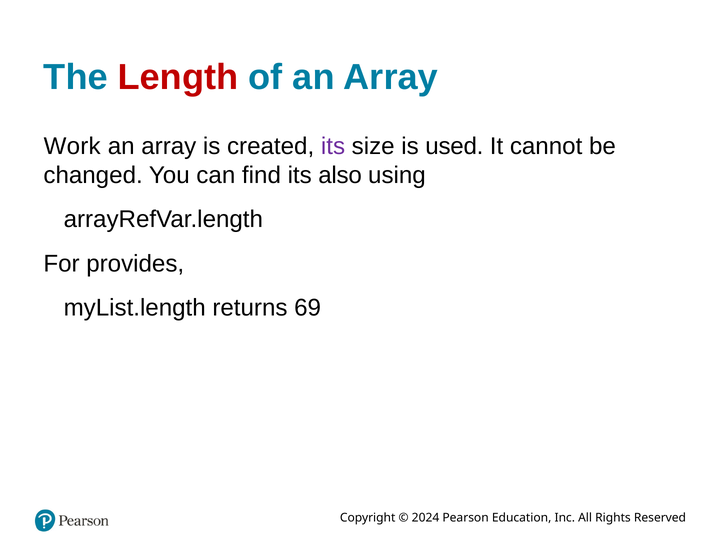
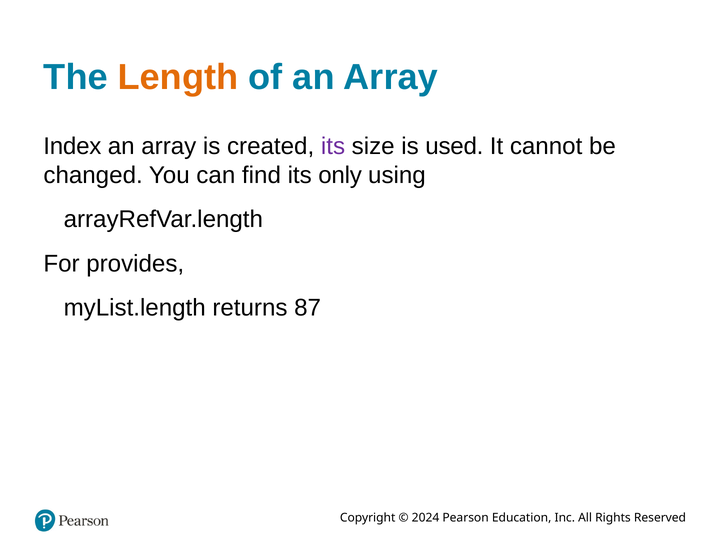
Length colour: red -> orange
Work: Work -> Index
also: also -> only
69: 69 -> 87
